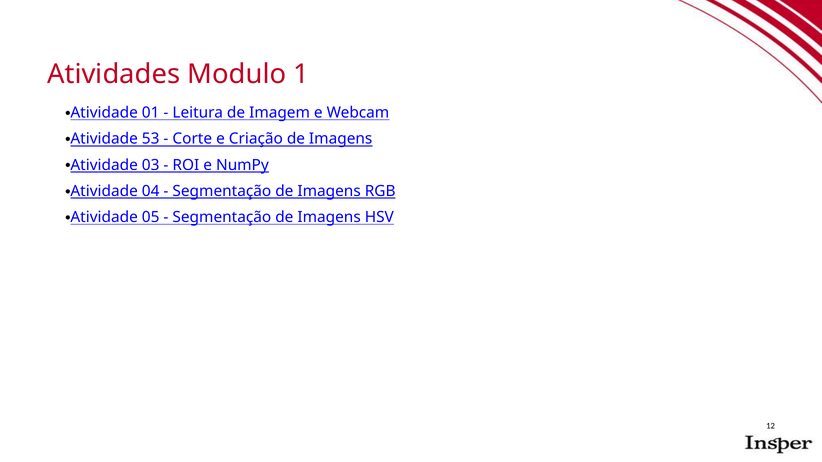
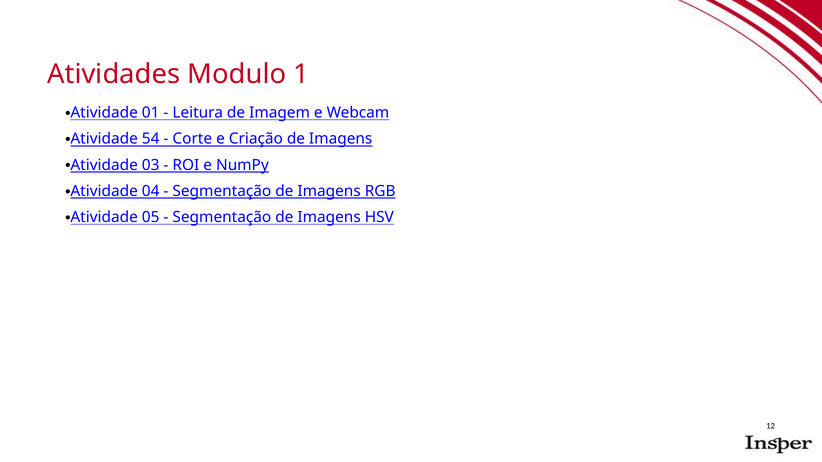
53: 53 -> 54
